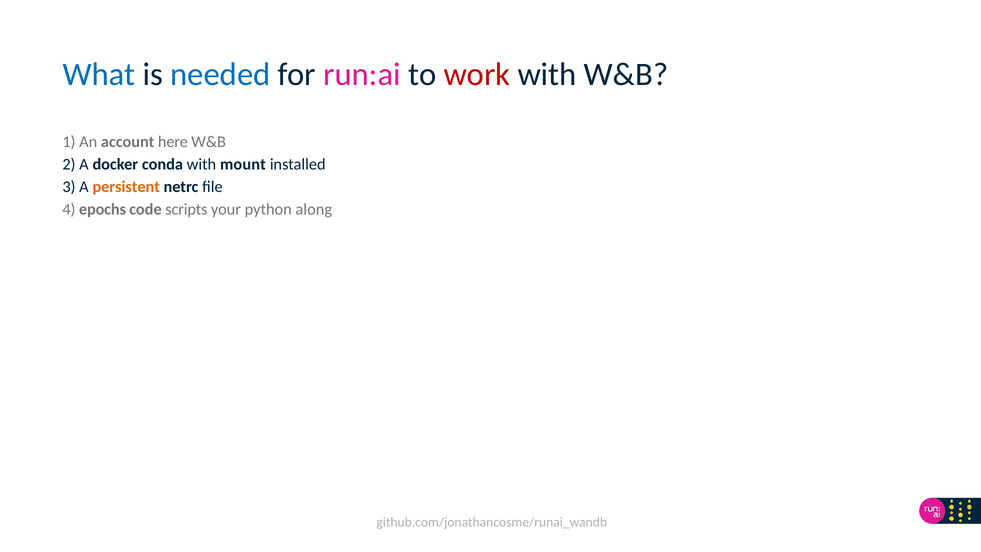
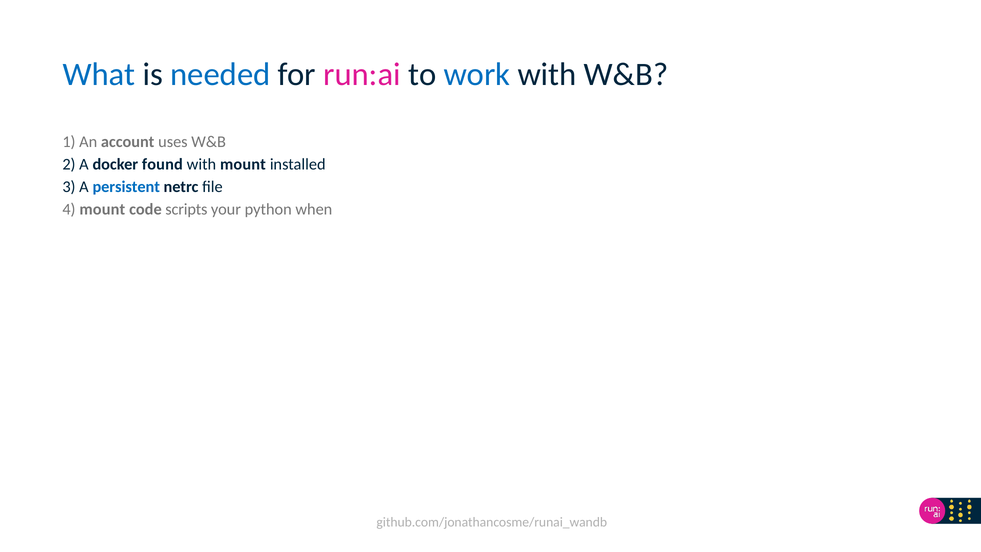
work colour: red -> blue
here: here -> uses
conda: conda -> found
persistent colour: orange -> blue
4 epochs: epochs -> mount
along: along -> when
